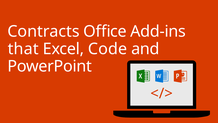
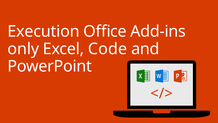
Contracts: Contracts -> Execution
that: that -> only
